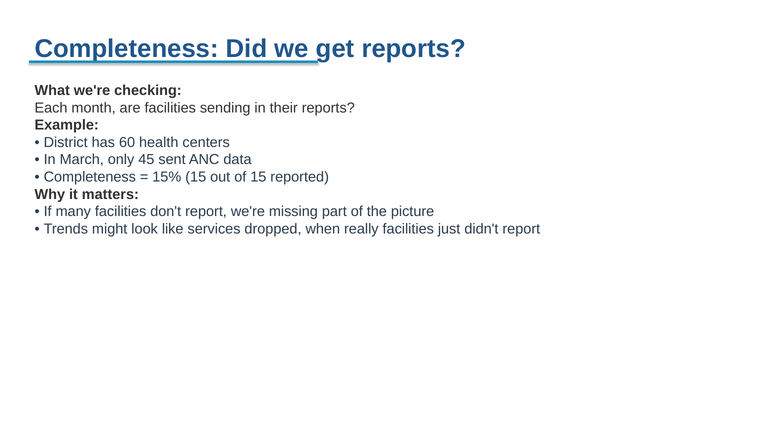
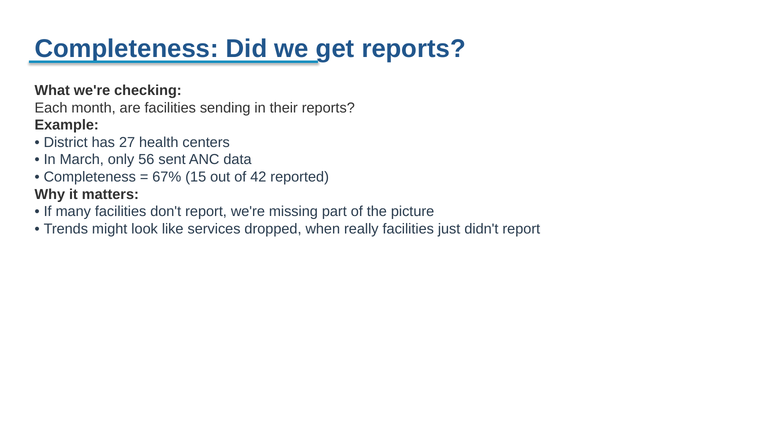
60: 60 -> 27
45: 45 -> 56
15%: 15% -> 67%
of 15: 15 -> 42
